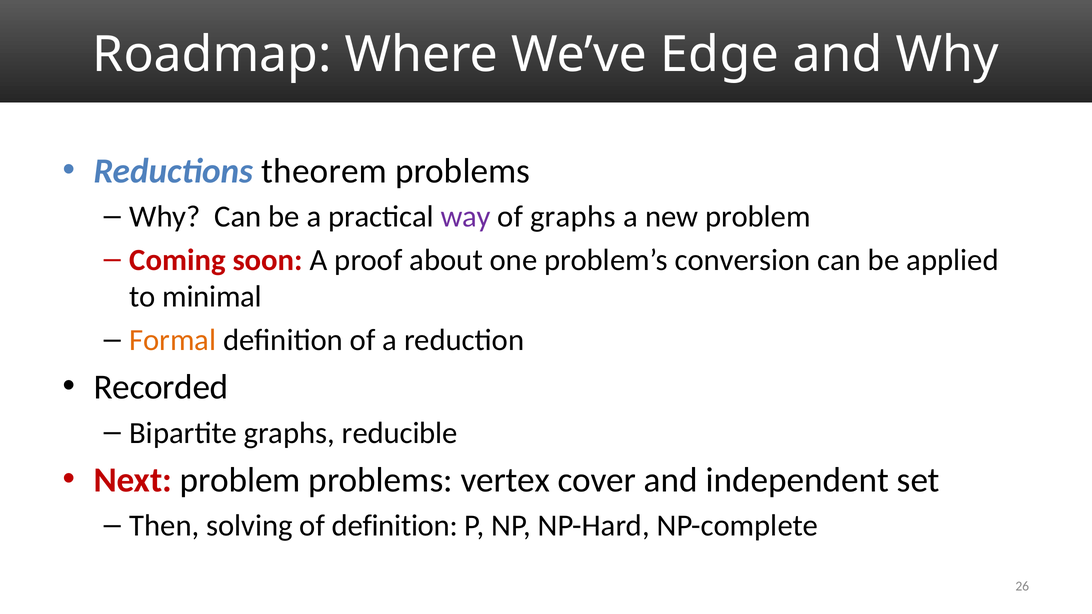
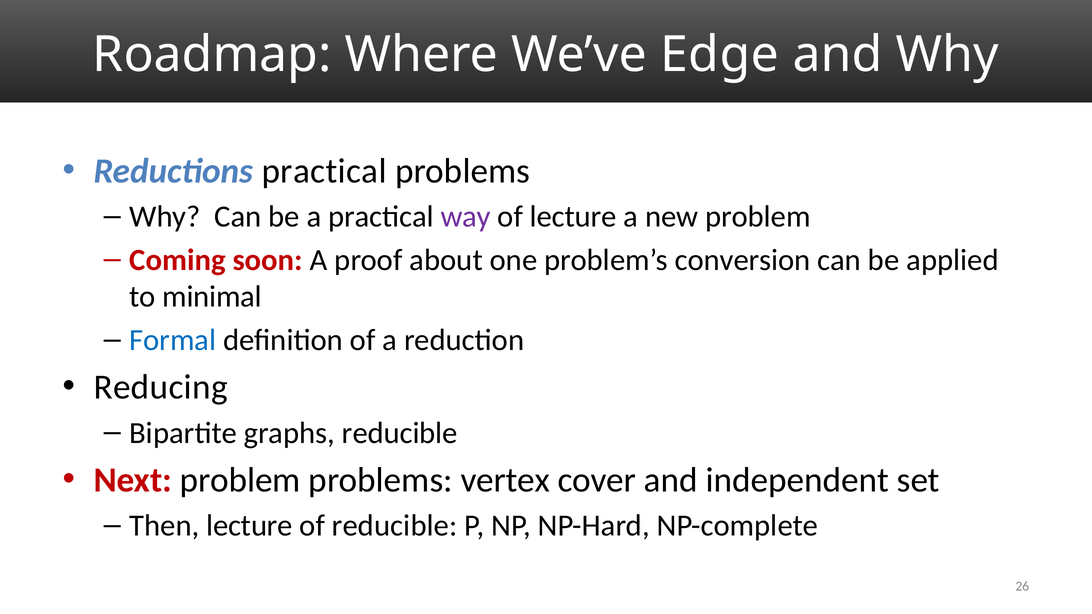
Reductions theorem: theorem -> practical
of graphs: graphs -> lecture
Formal colour: orange -> blue
Recorded: Recorded -> Reducing
Then solving: solving -> lecture
of definition: definition -> reducible
